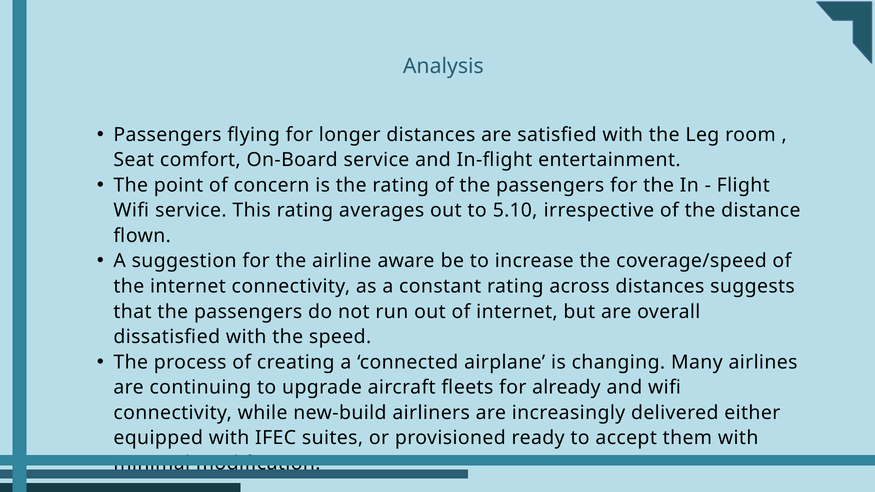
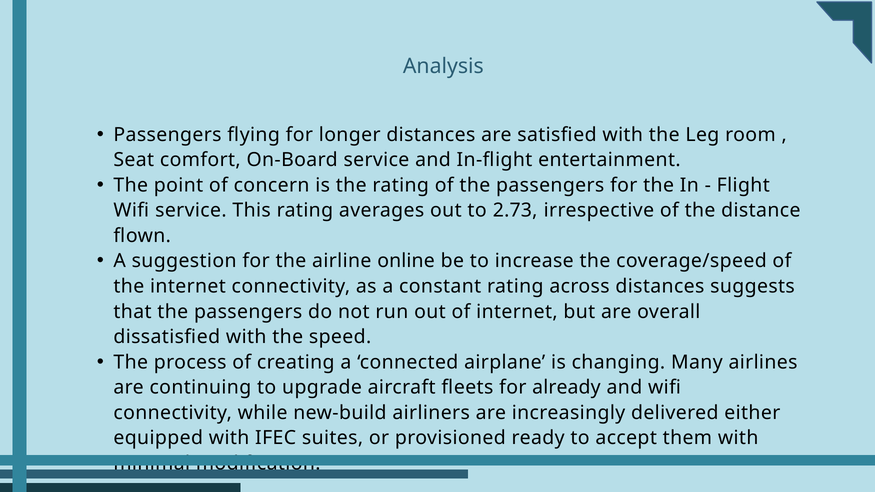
5.10: 5.10 -> 2.73
aware: aware -> online
